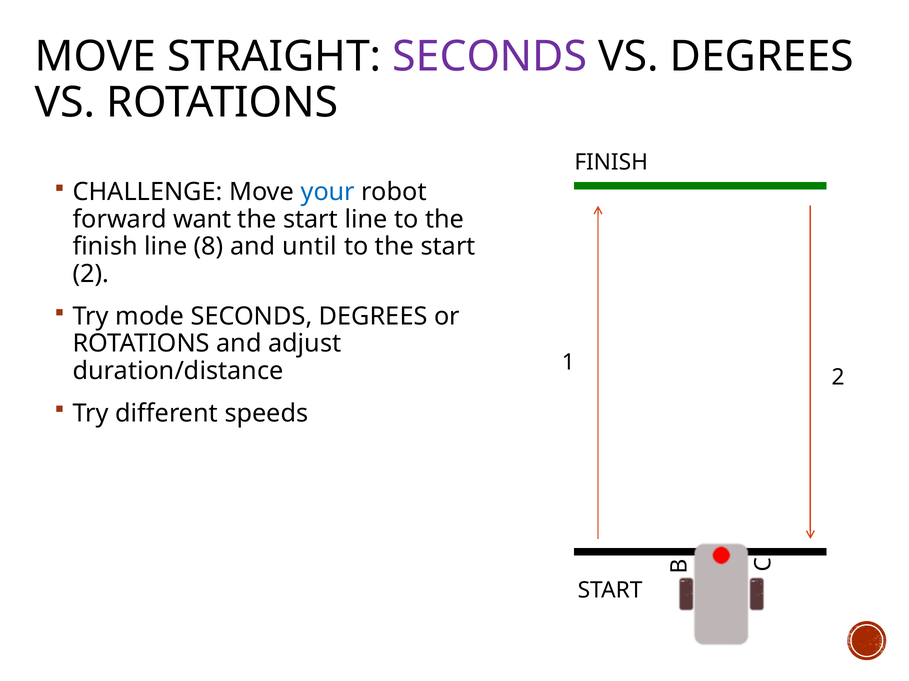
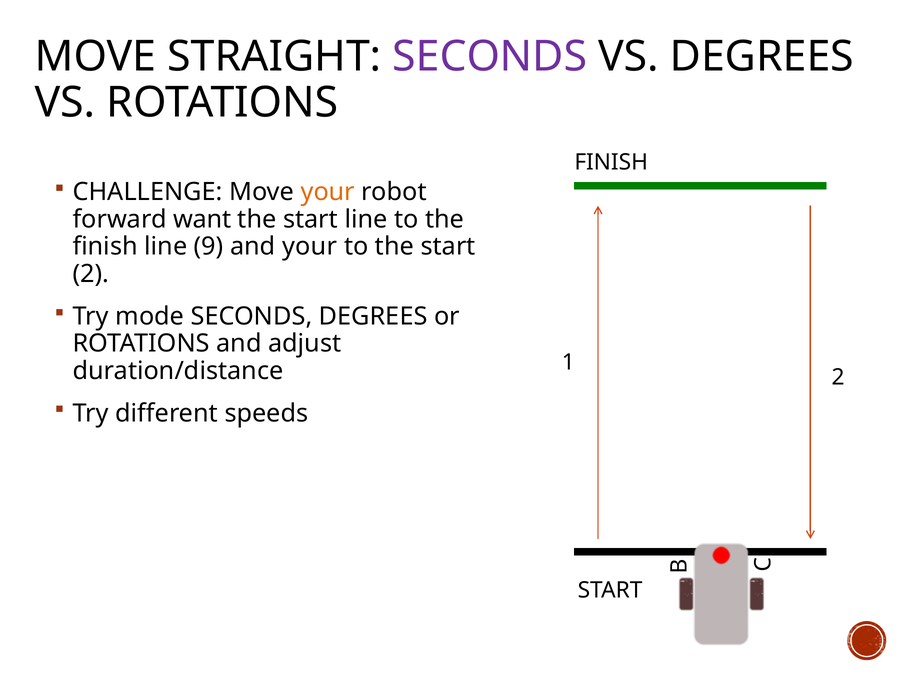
your at (328, 192) colour: blue -> orange
8: 8 -> 9
and until: until -> your
